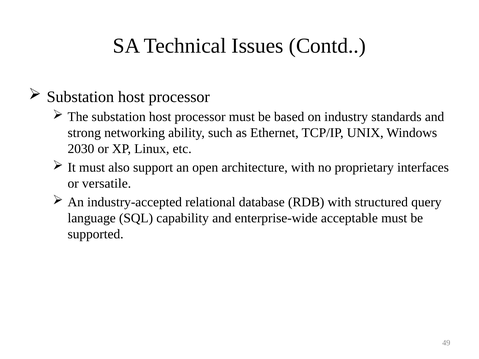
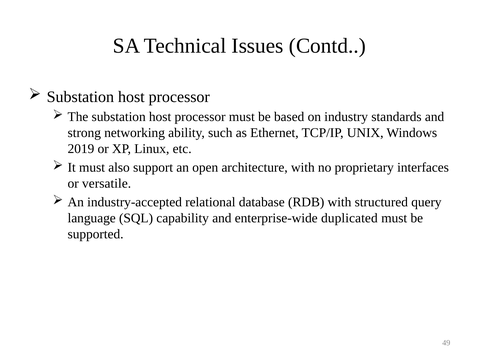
2030: 2030 -> 2019
acceptable: acceptable -> duplicated
